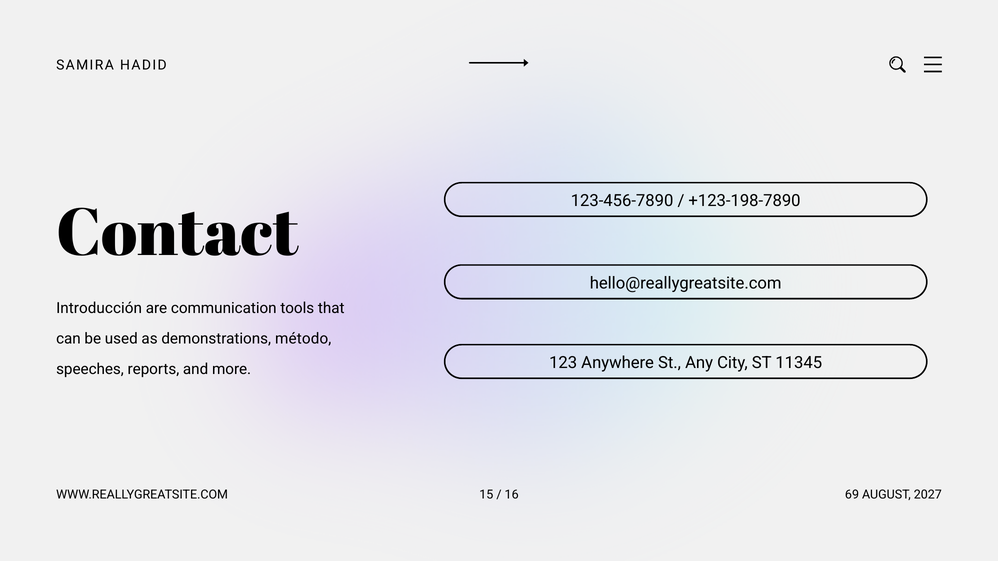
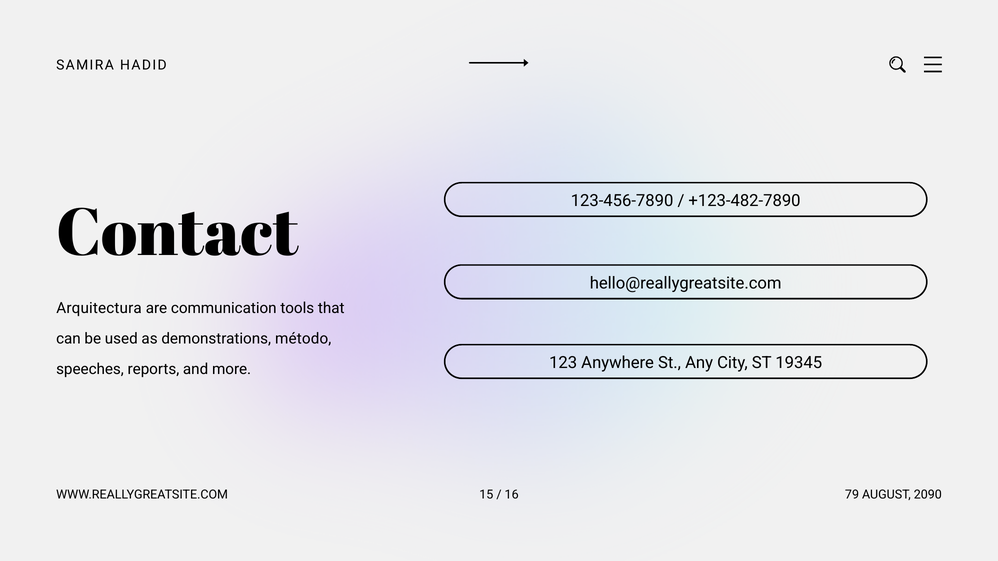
+123-198-7890: +123-198-7890 -> +123-482-7890
Introducción: Introducción -> Arquitectura
11345: 11345 -> 19345
69: 69 -> 79
2027: 2027 -> 2090
